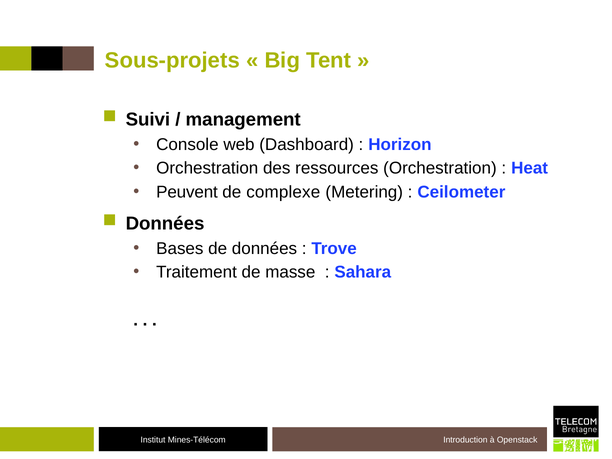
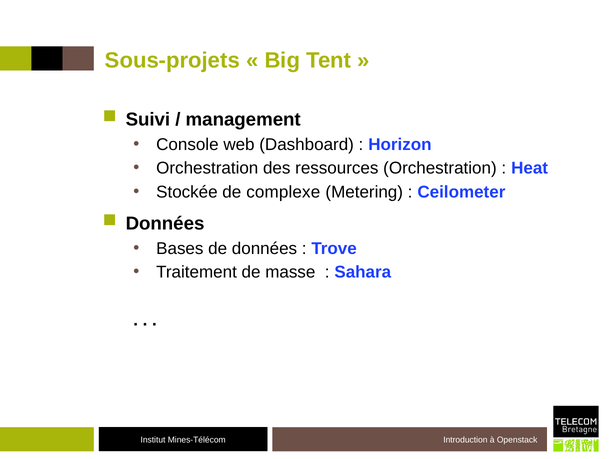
Peuvent: Peuvent -> Stockée
